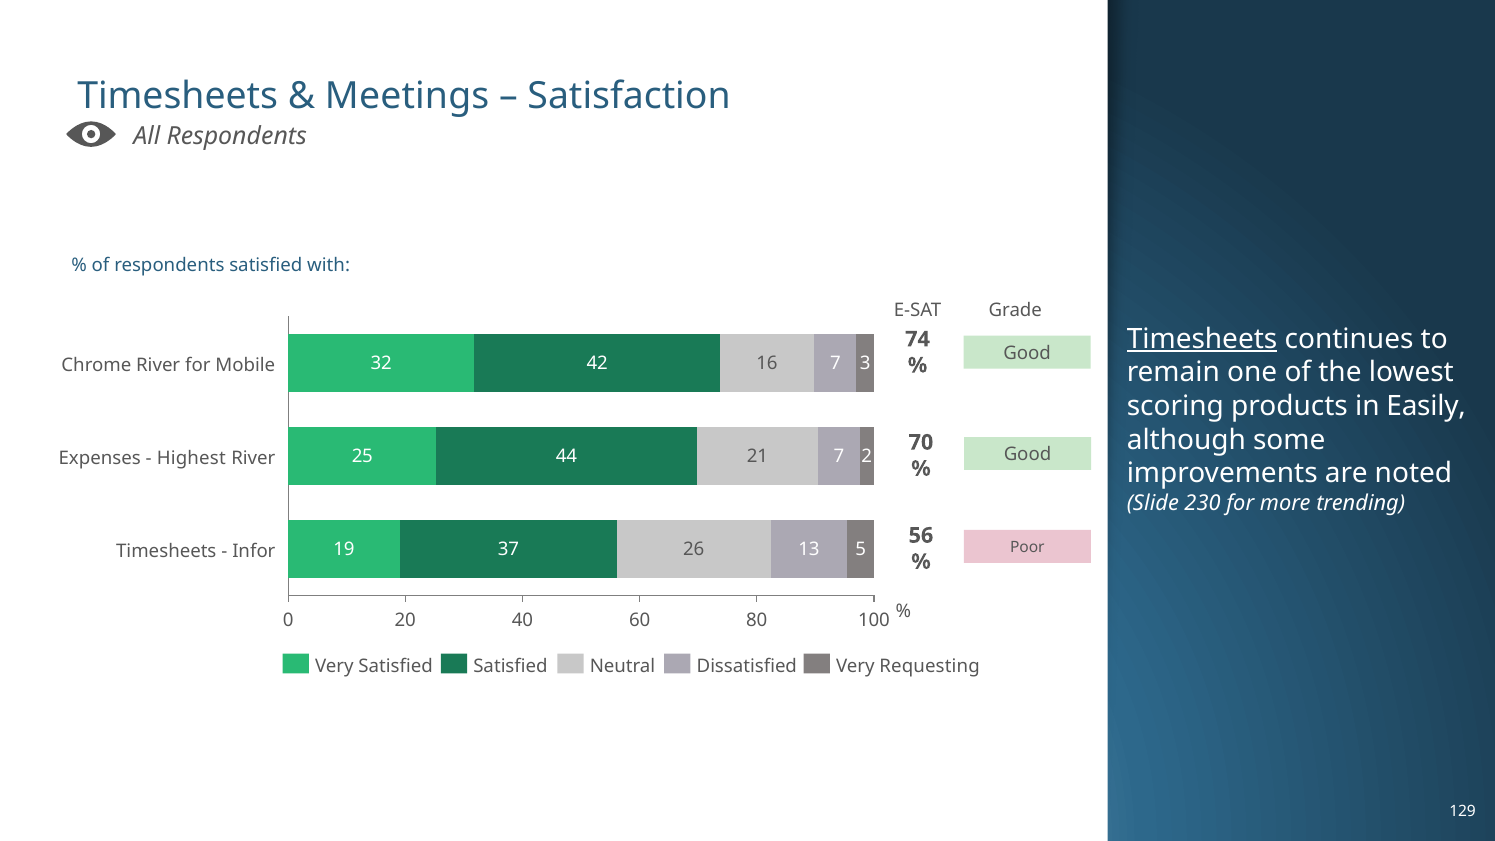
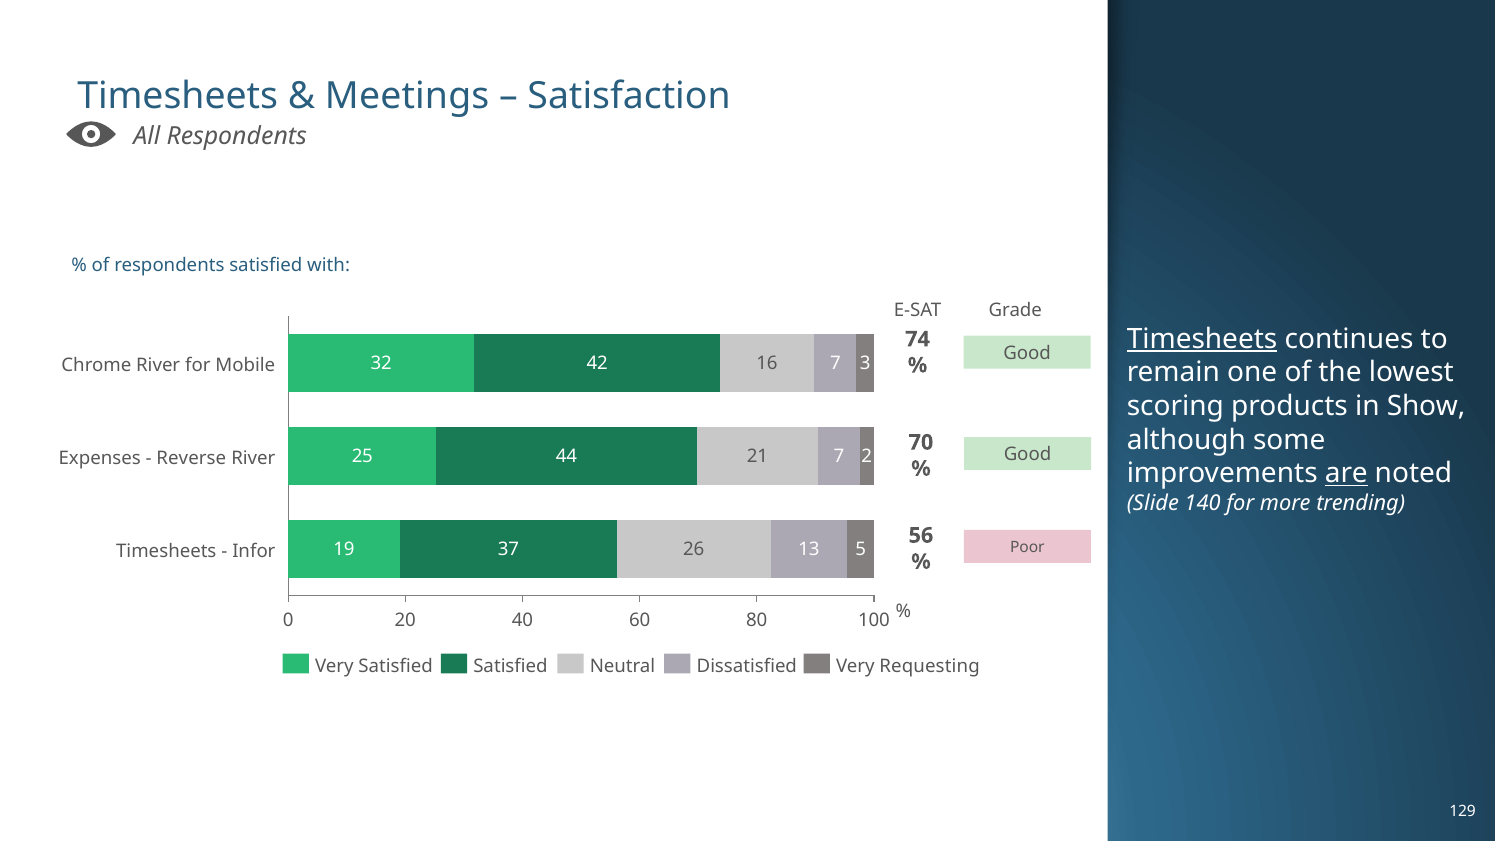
Easily: Easily -> Show
Highest: Highest -> Reverse
are underline: none -> present
230: 230 -> 140
